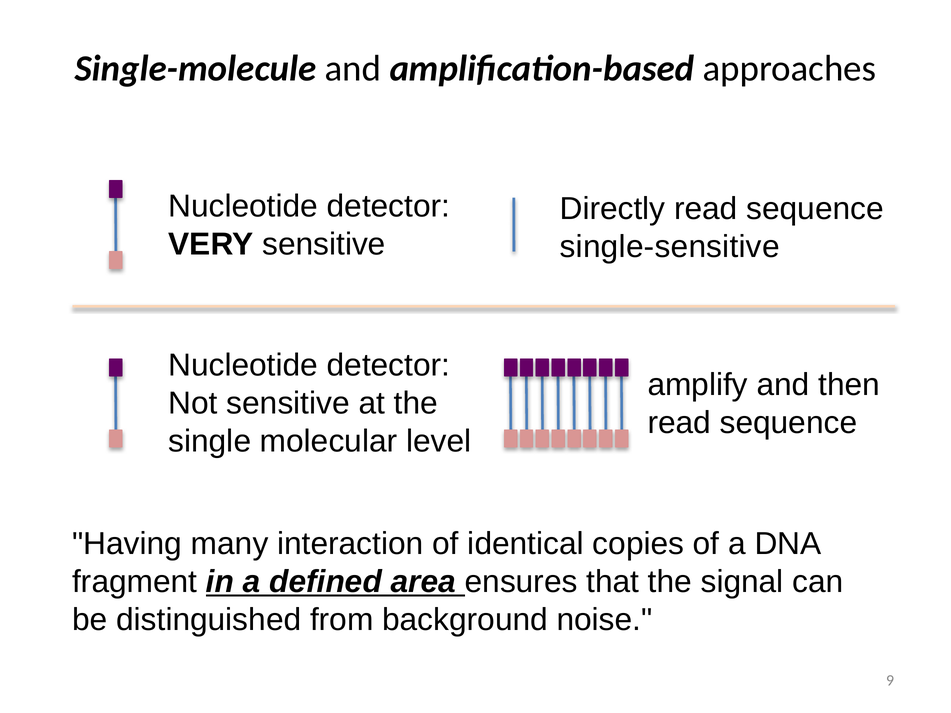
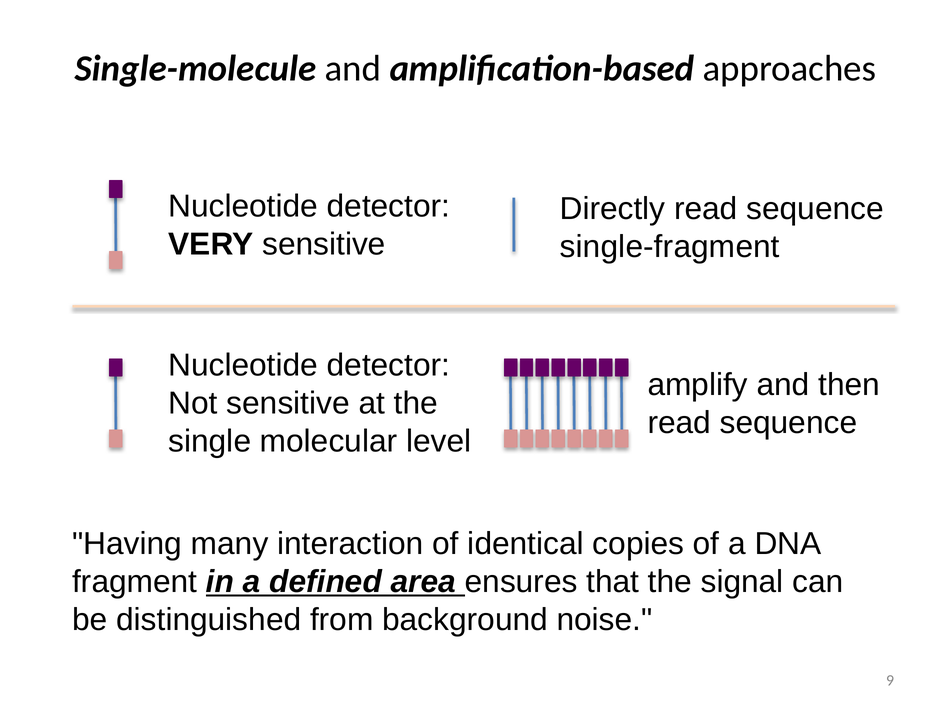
single-sensitive: single-sensitive -> single-fragment
